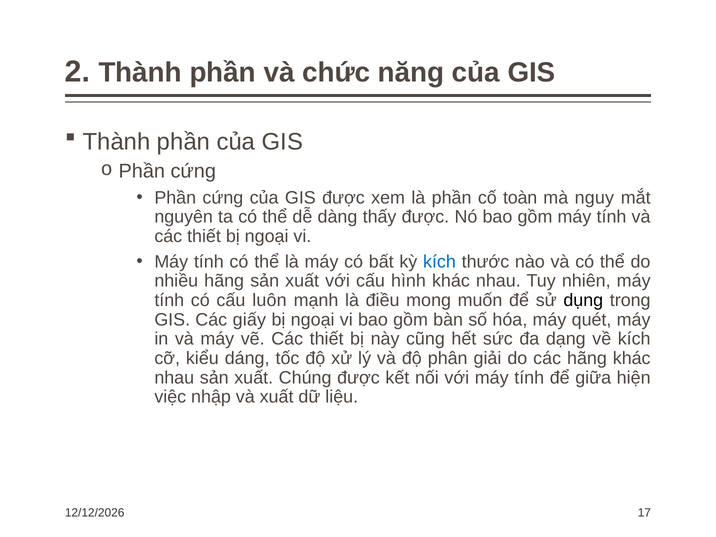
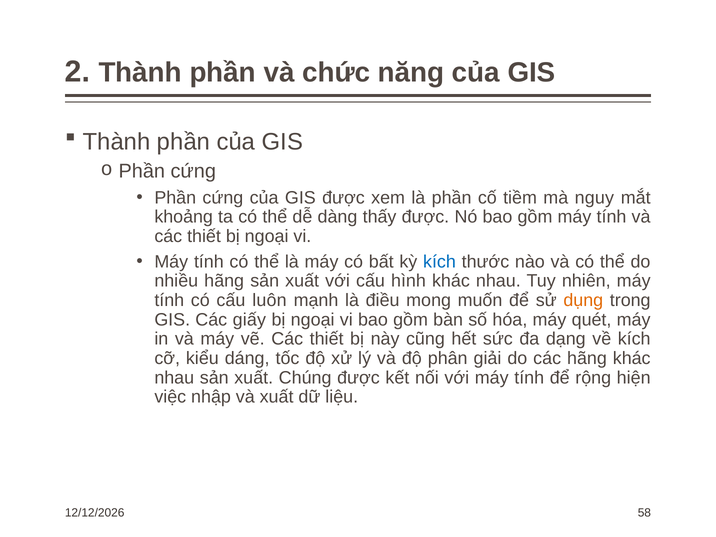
toàn: toàn -> tiềm
nguyên: nguyên -> khoảng
dụng colour: black -> orange
giữa: giữa -> rộng
17: 17 -> 58
